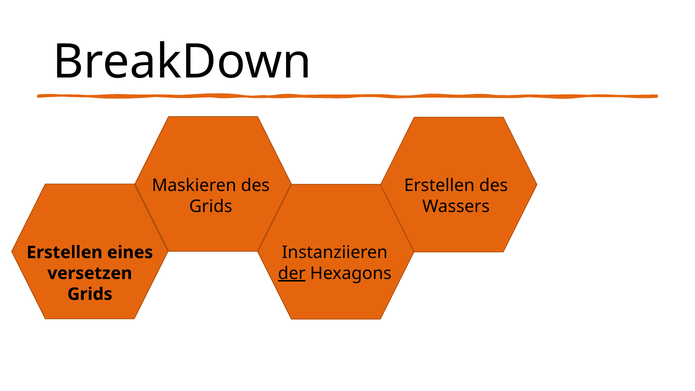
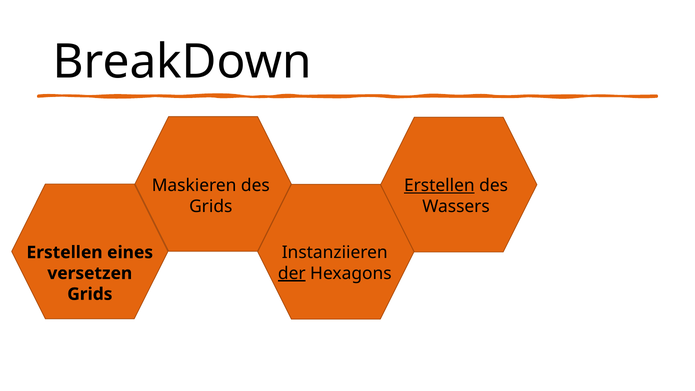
Erstellen at (439, 186) underline: none -> present
